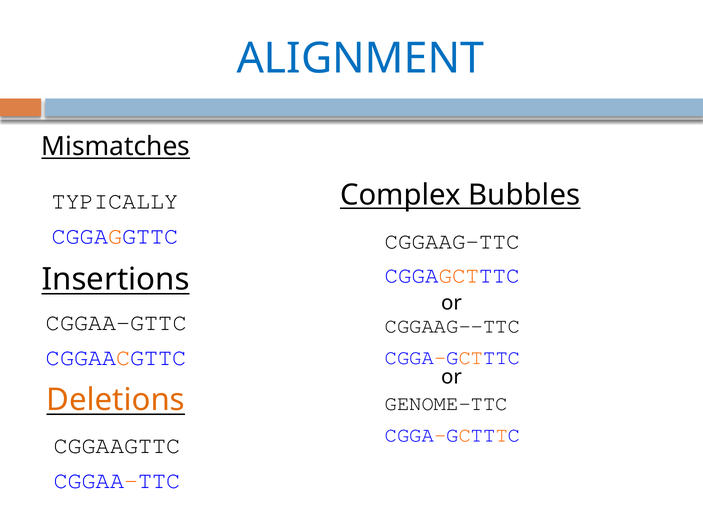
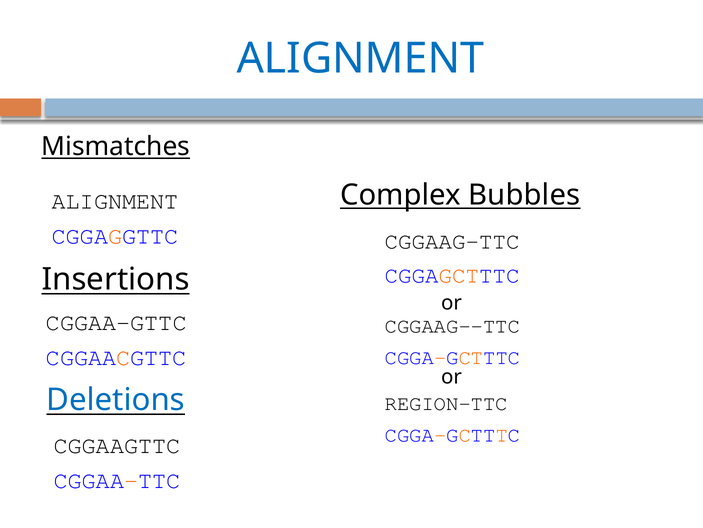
TYPICALLY at (115, 201): TYPICALLY -> ALIGNMENT
Deletions colour: orange -> blue
GENOME-TTC: GENOME-TTC -> REGION-TTC
